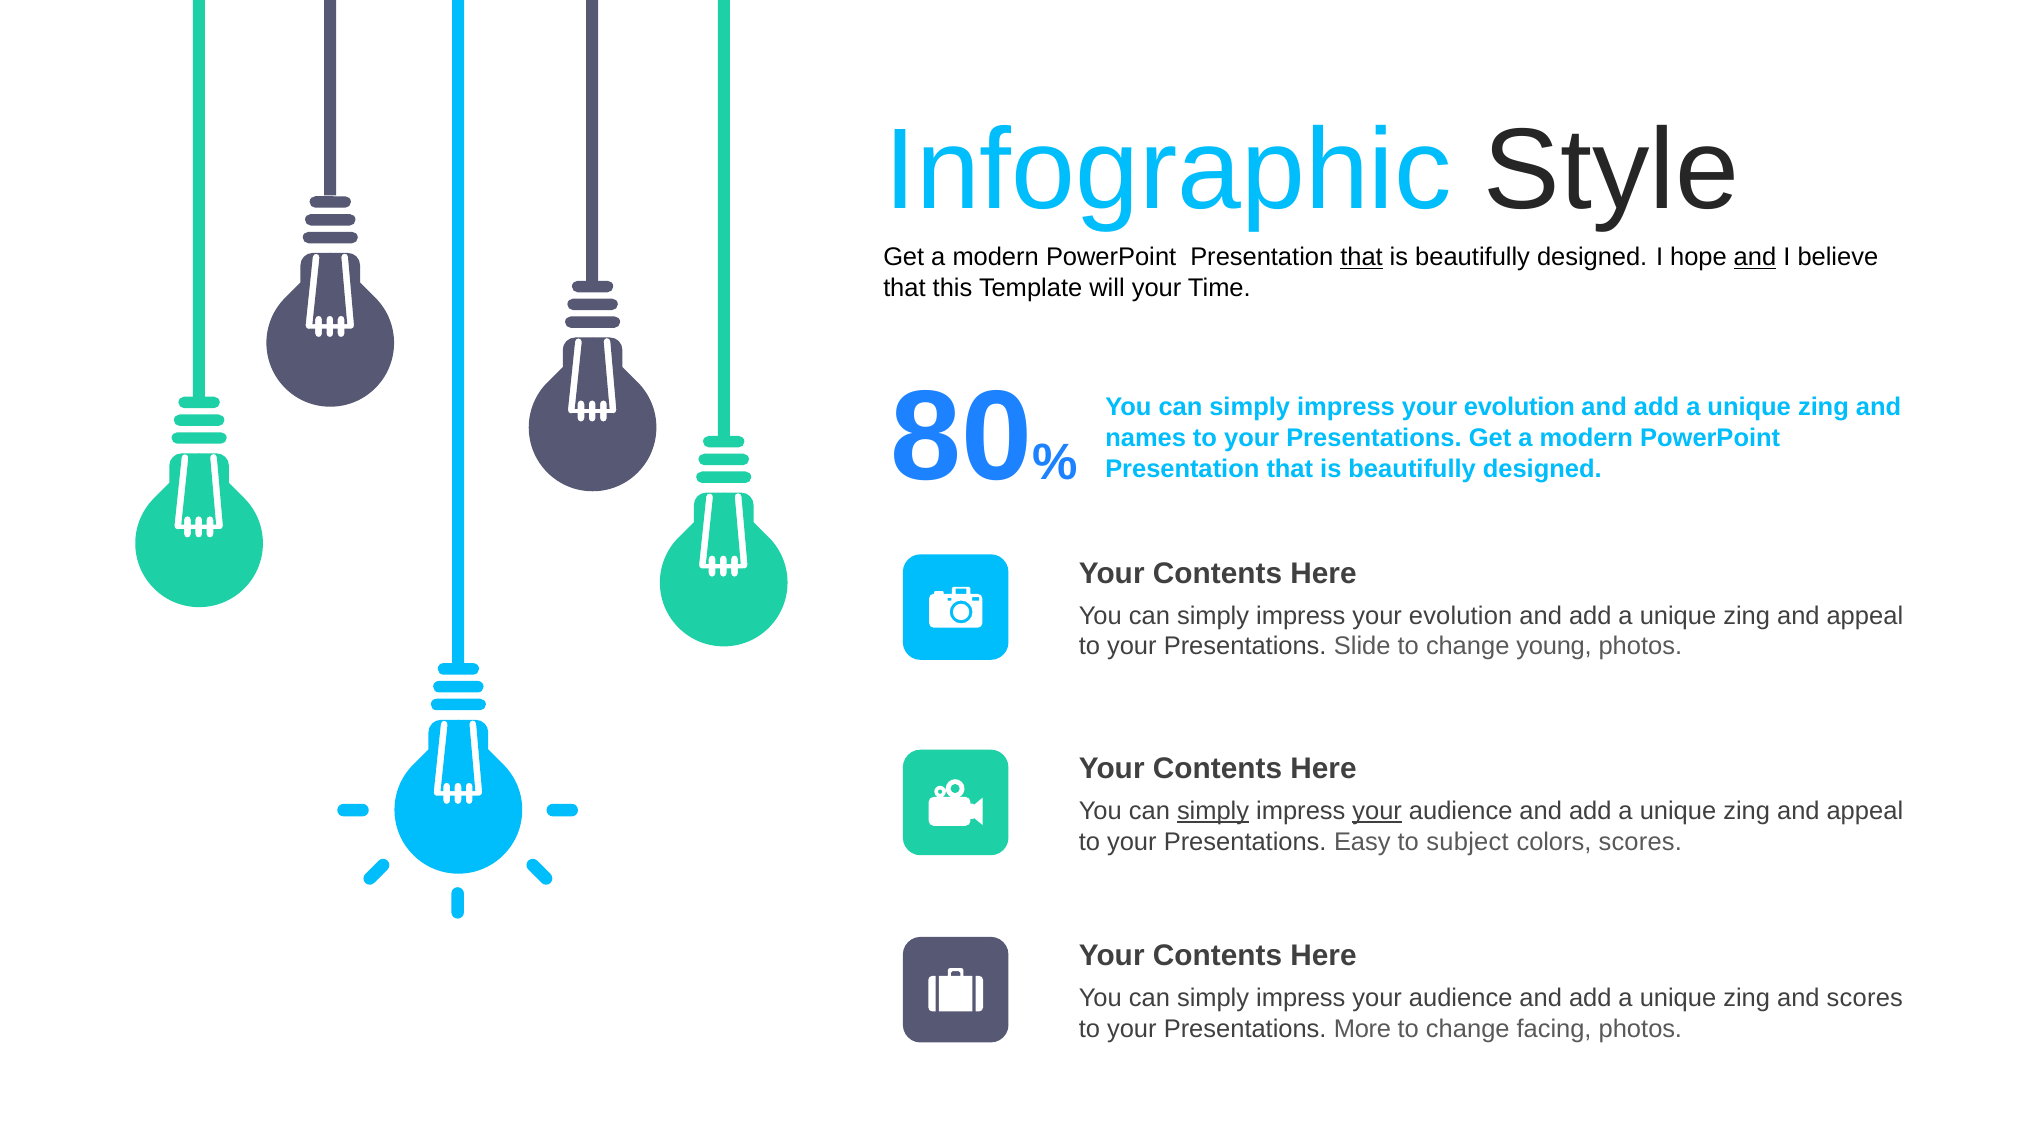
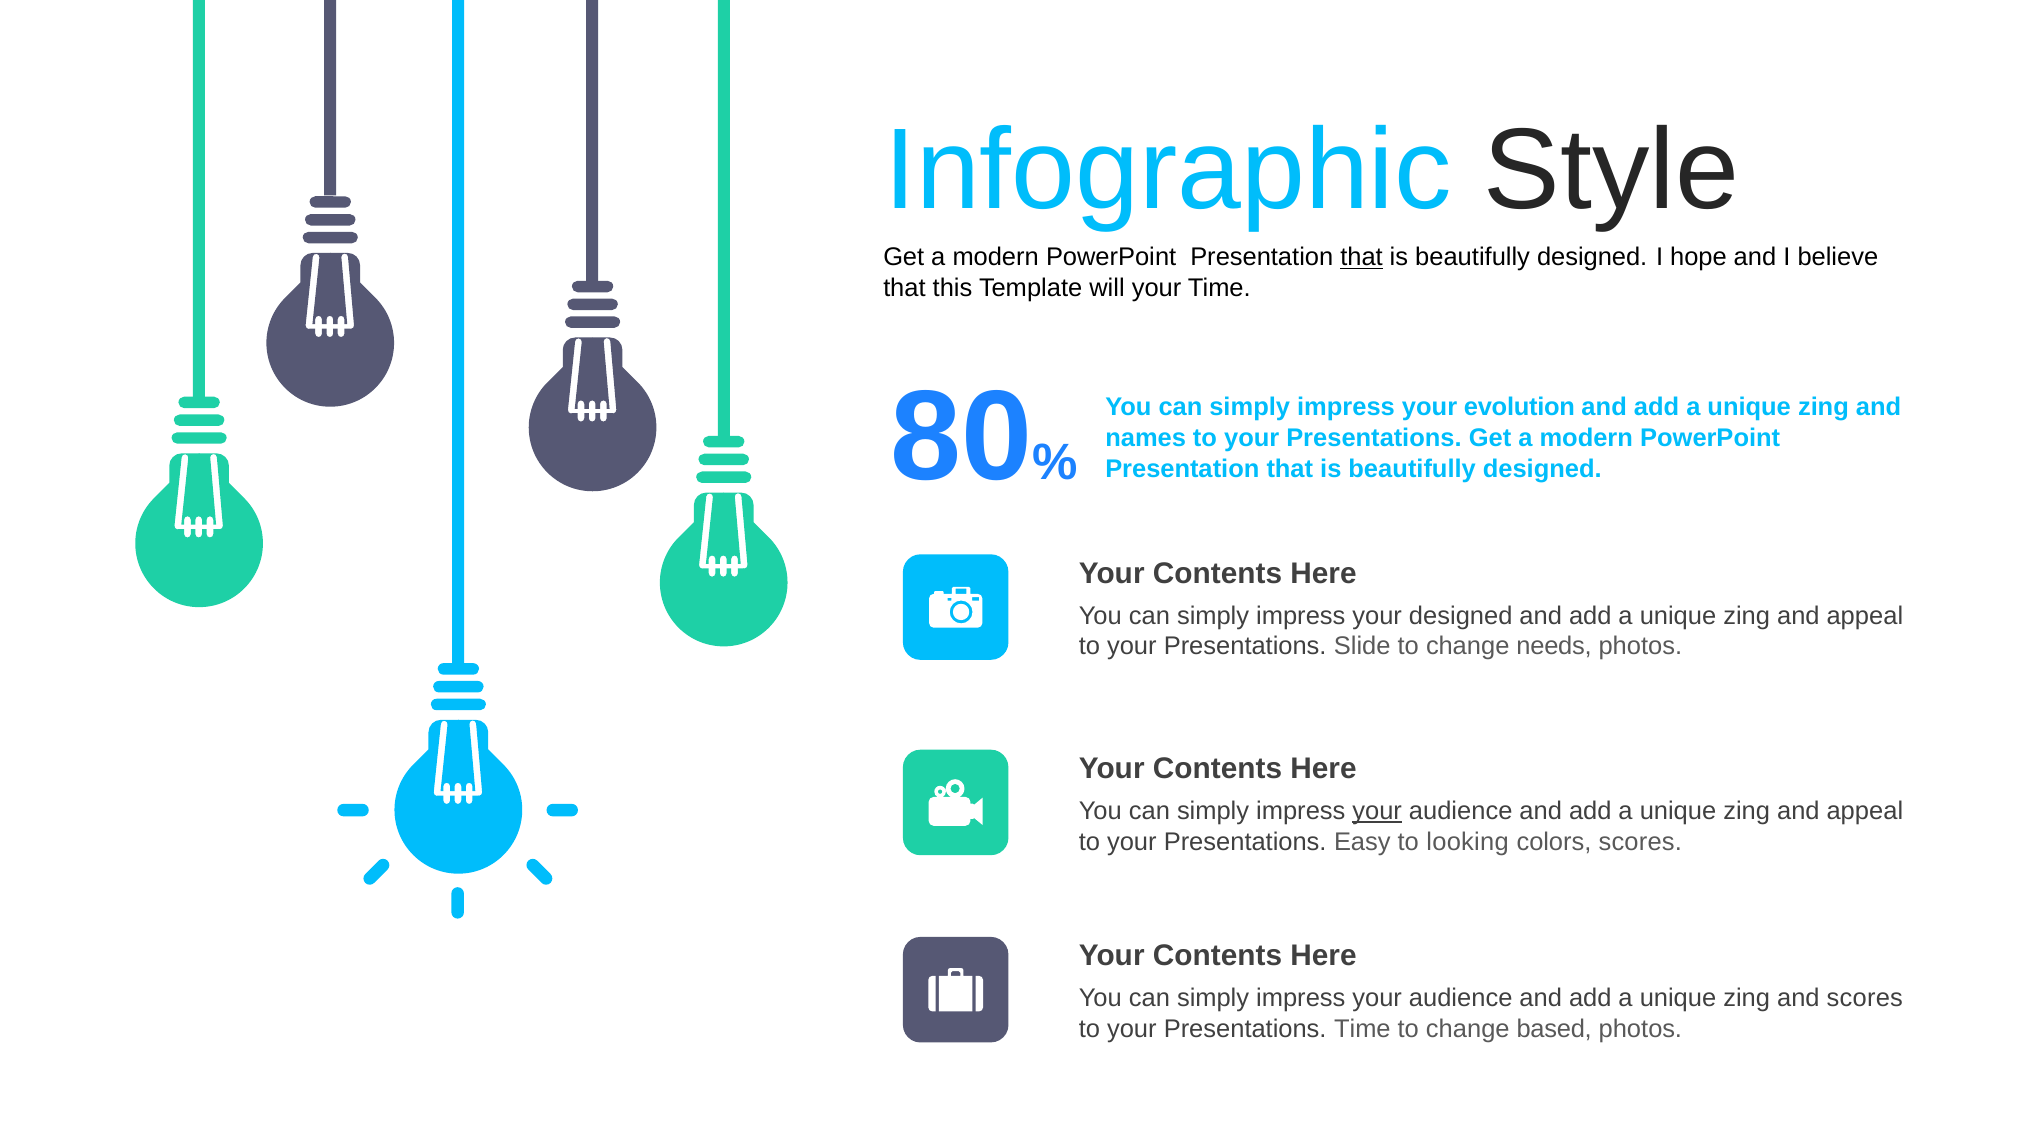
and at (1755, 257) underline: present -> none
evolution at (1461, 616): evolution -> designed
young: young -> needs
simply at (1213, 811) underline: present -> none
subject: subject -> looking
Presentations More: More -> Time
facing: facing -> based
